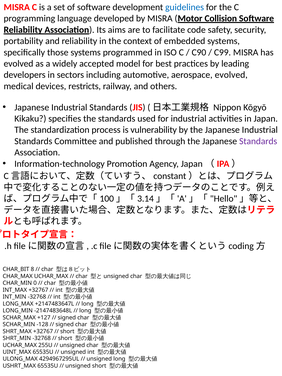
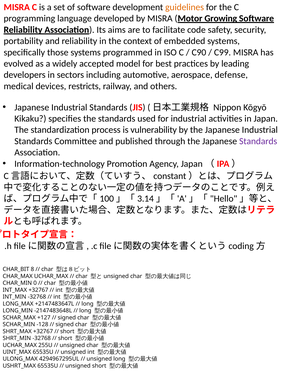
guidelines colour: blue -> orange
Collision: Collision -> Growing
aerospace evolved: evolved -> defense
